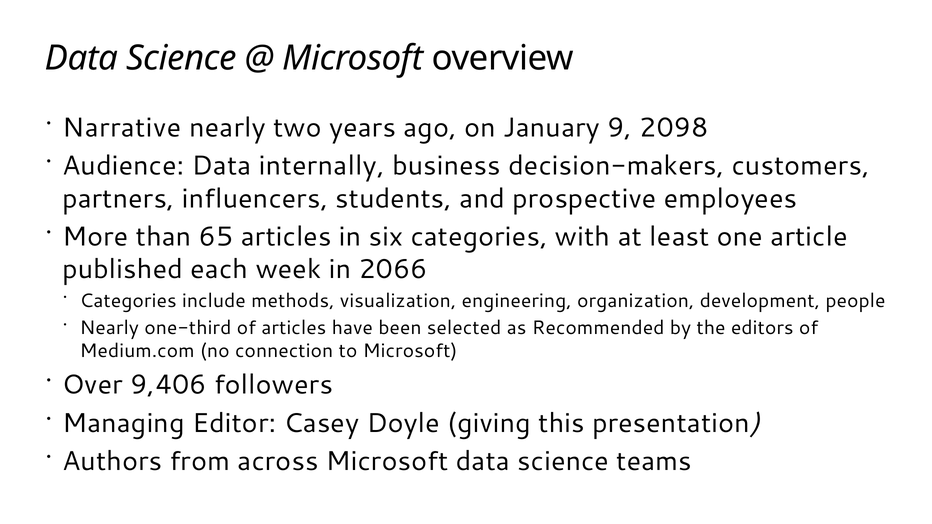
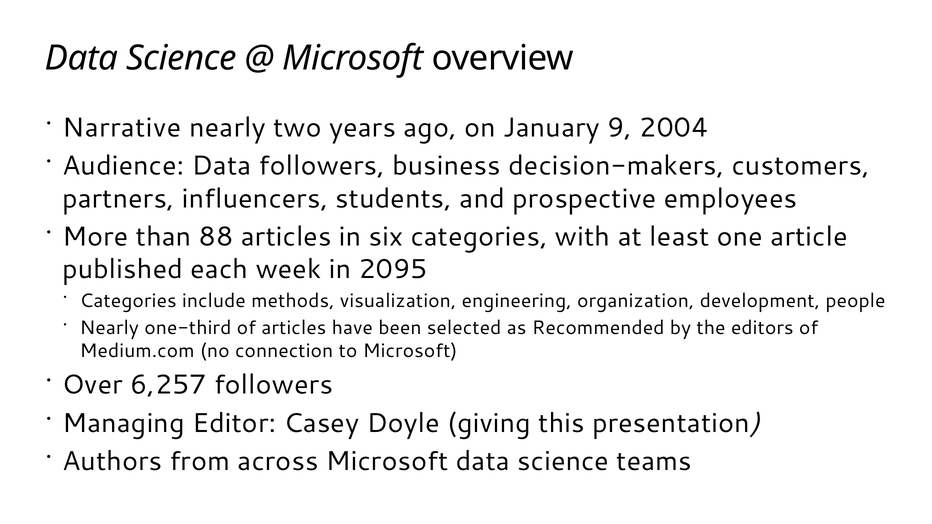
2098: 2098 -> 2004
Data internally: internally -> followers
65: 65 -> 88
2066: 2066 -> 2095
9,406: 9,406 -> 6,257
